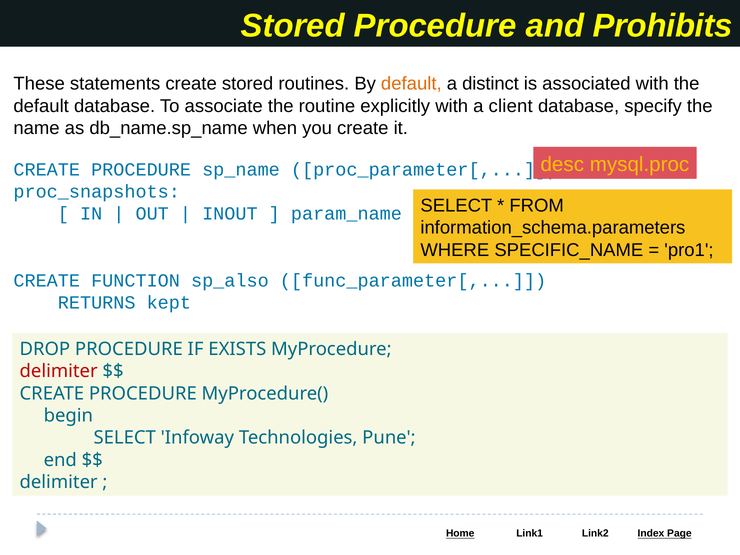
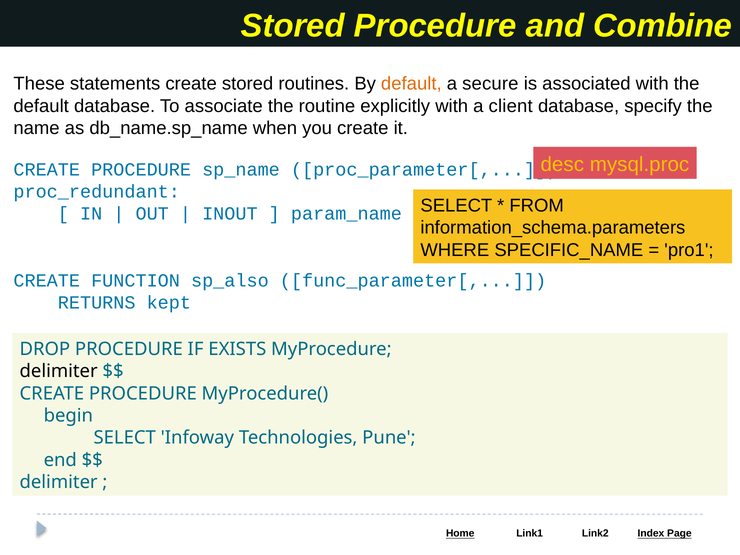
Prohibits: Prohibits -> Combine
distinct: distinct -> secure
proc_snapshots: proc_snapshots -> proc_redundant
delimiter at (59, 371) colour: red -> black
